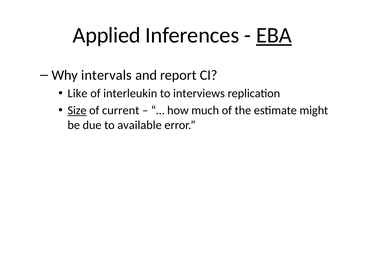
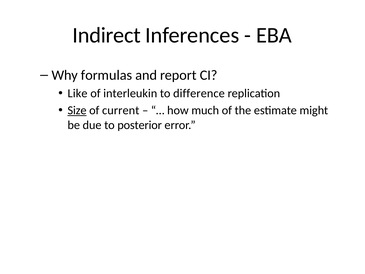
Applied: Applied -> Indirect
EBA underline: present -> none
intervals: intervals -> formulas
interviews: interviews -> difference
available: available -> posterior
